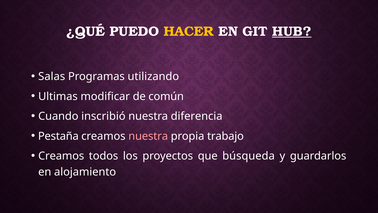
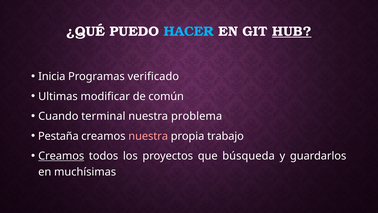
HACER colour: yellow -> light blue
Salas: Salas -> Inicia
utilizando: utilizando -> verificado
inscribió: inscribió -> terminal
diferencia: diferencia -> problema
Creamos at (61, 156) underline: none -> present
alojamiento: alojamiento -> muchísimas
